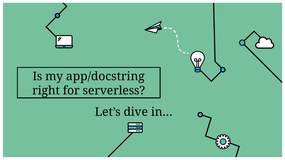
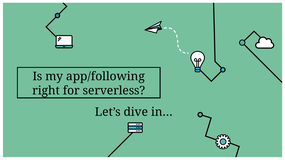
app/docstring: app/docstring -> app/following
